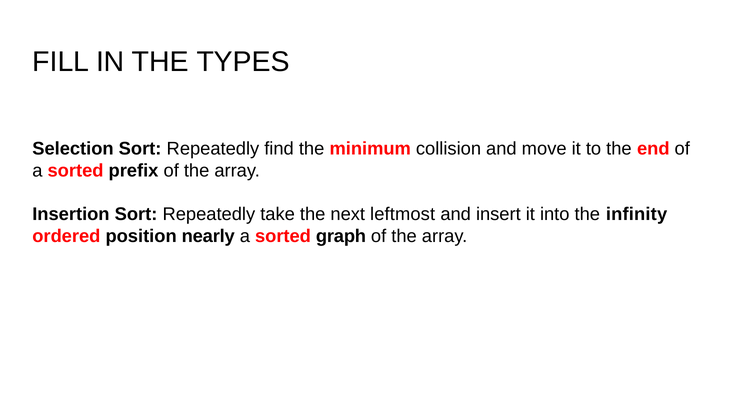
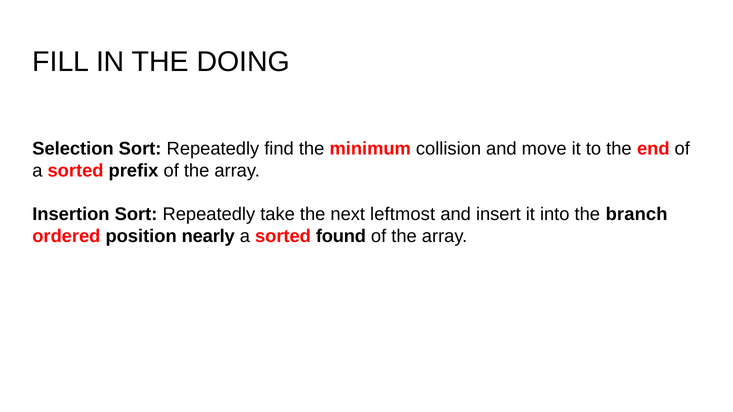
TYPES: TYPES -> DOING
infinity: infinity -> branch
graph: graph -> found
